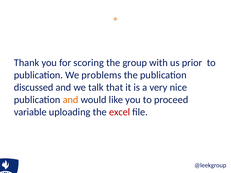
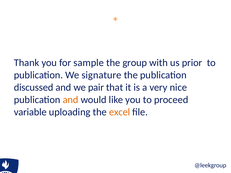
scoring: scoring -> sample
problems: problems -> signature
talk: talk -> pair
excel colour: red -> orange
